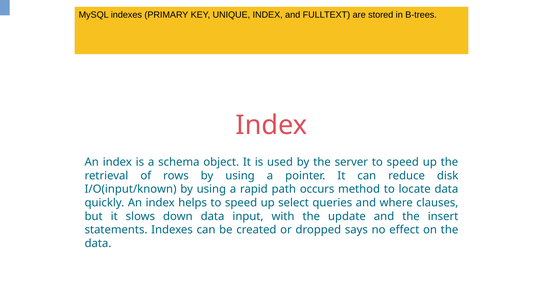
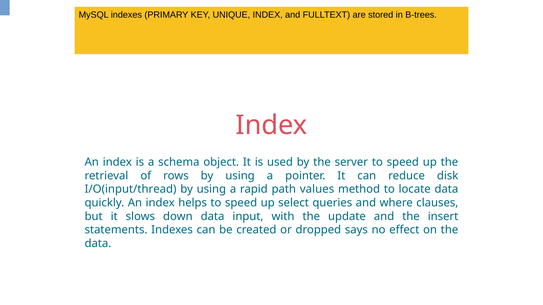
I/O(input/known: I/O(input/known -> I/O(input/thread
occurs: occurs -> values
